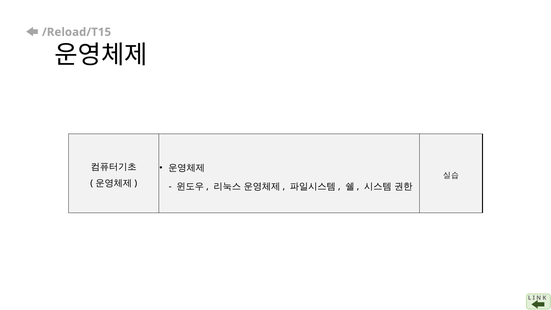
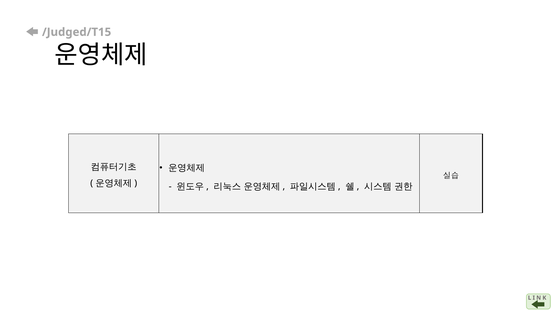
/Reload/T15: /Reload/T15 -> /Judged/T15
